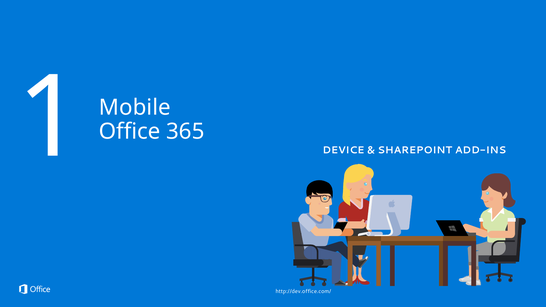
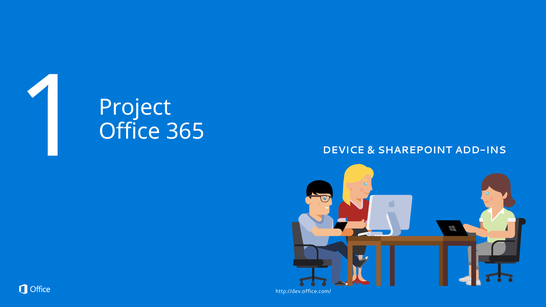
Mobile: Mobile -> Project
